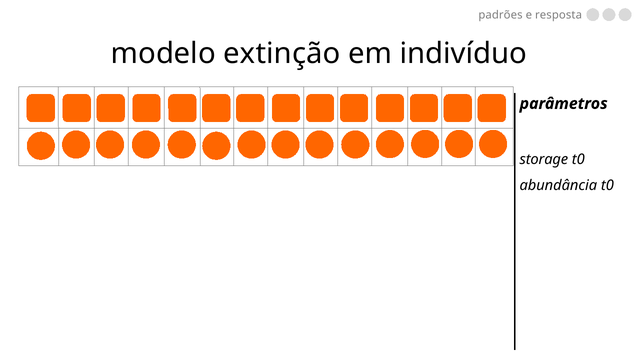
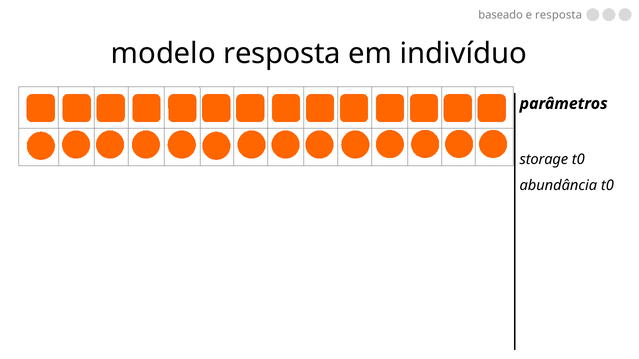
padrões: padrões -> baseado
modelo extinção: extinção -> resposta
